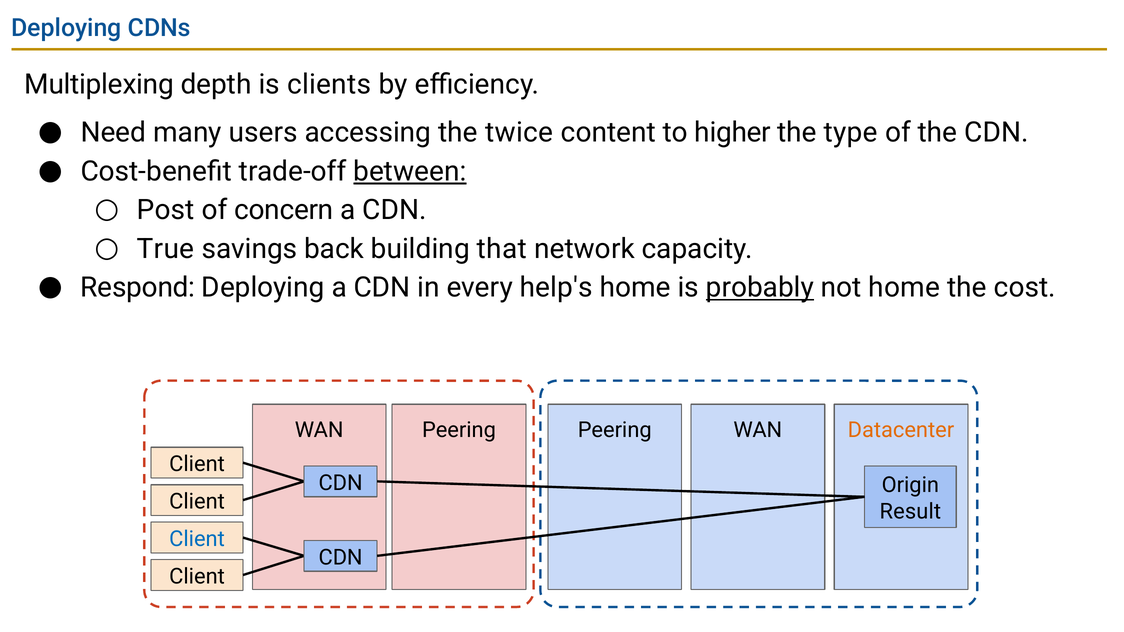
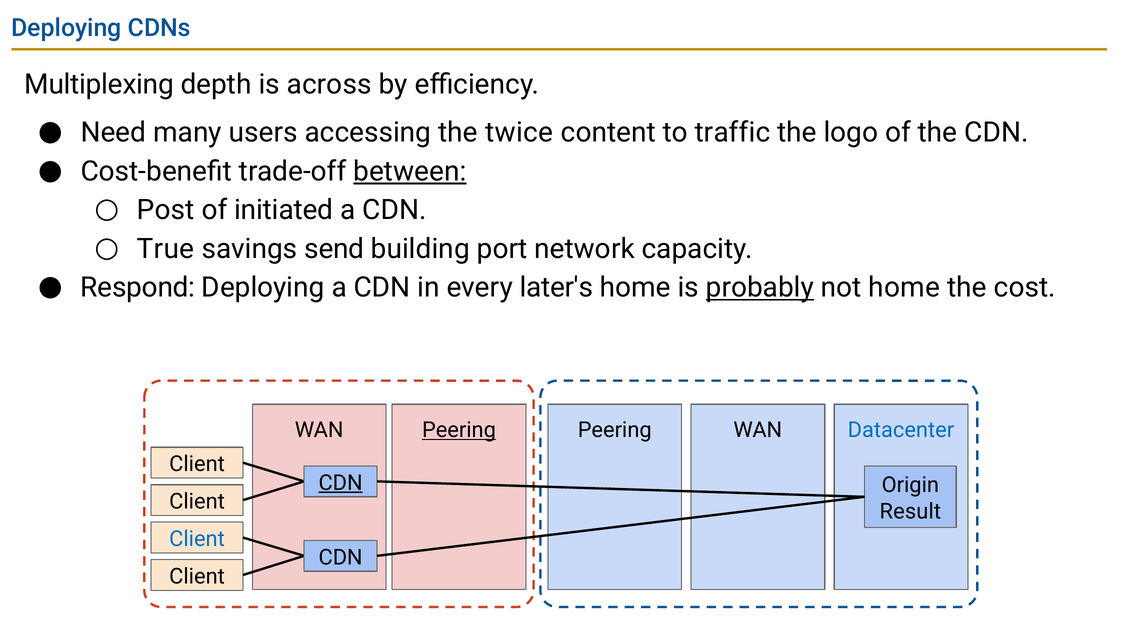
clients: clients -> across
higher: higher -> traffic
type: type -> logo
concern: concern -> initiated
back: back -> send
that: that -> port
help's: help's -> later's
Peering at (459, 430) underline: none -> present
Datacenter colour: orange -> blue
CDN at (341, 483) underline: none -> present
